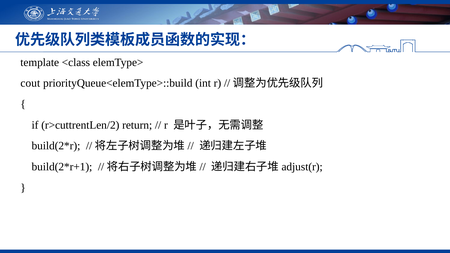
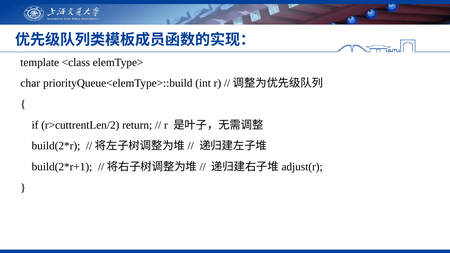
cout: cout -> char
